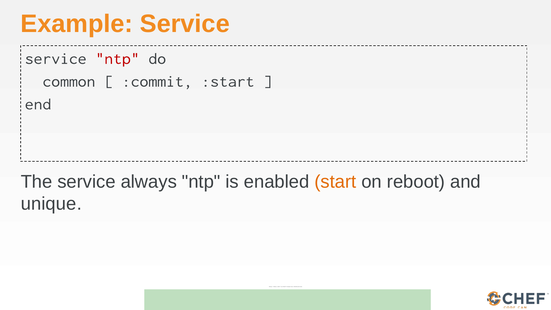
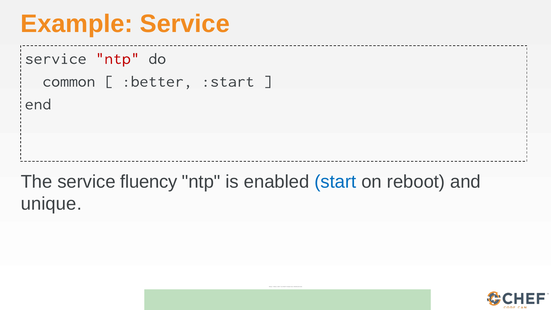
:commit: :commit -> :better
always: always -> fluency
start colour: orange -> blue
